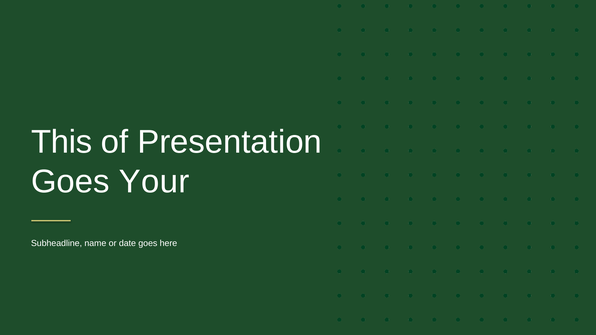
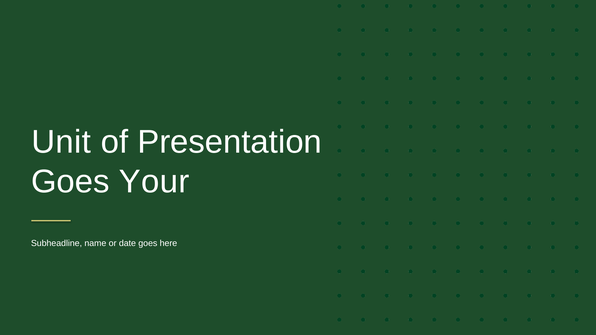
This: This -> Unit
